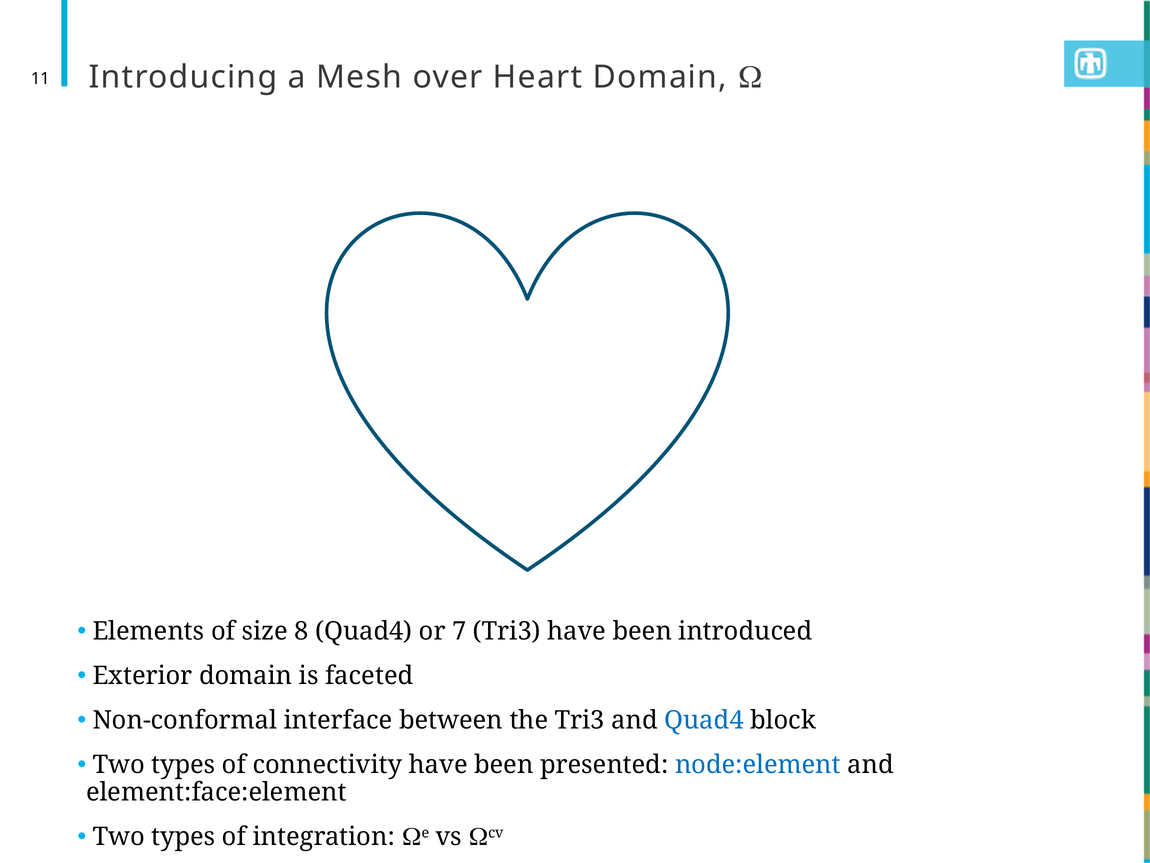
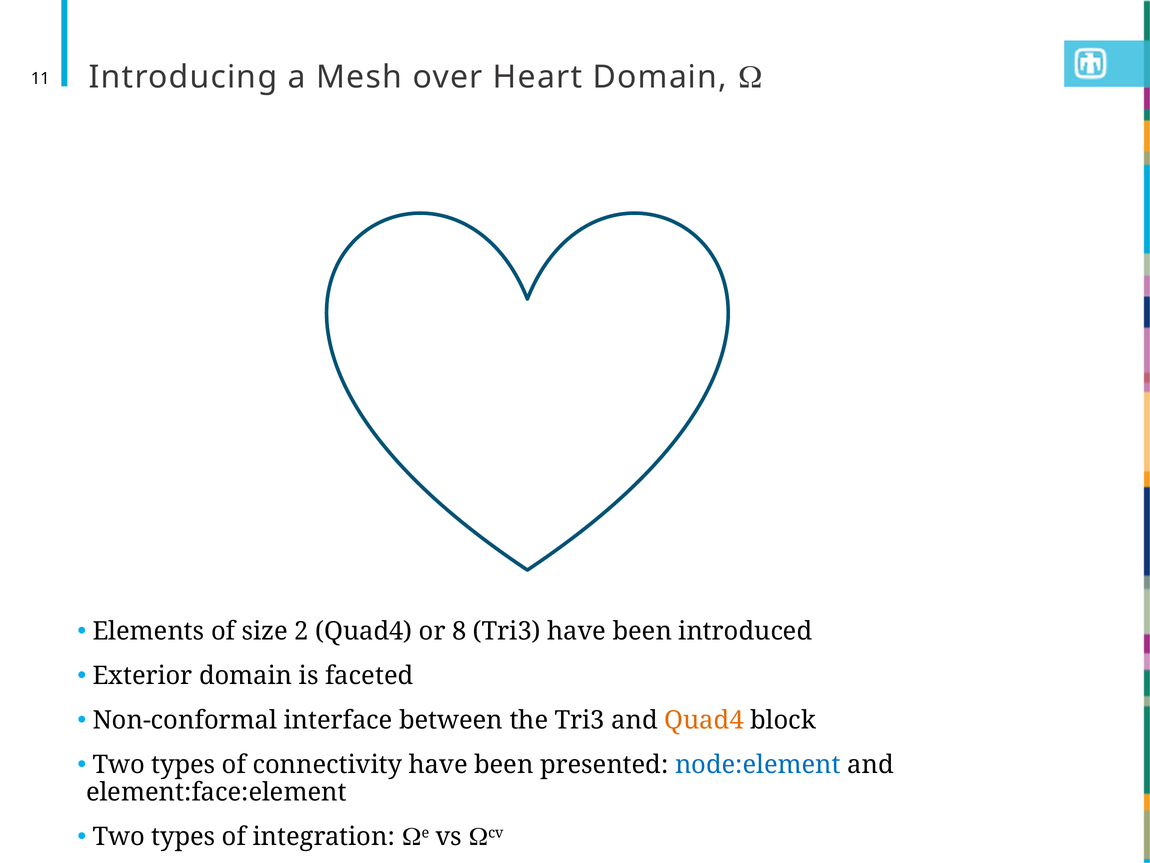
8: 8 -> 2
7: 7 -> 8
Quad4 at (704, 720) colour: blue -> orange
